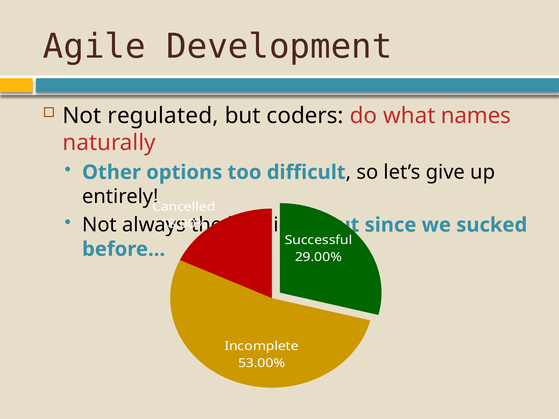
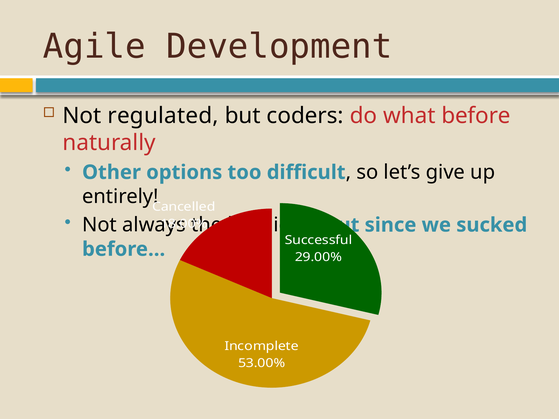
names: names -> before
